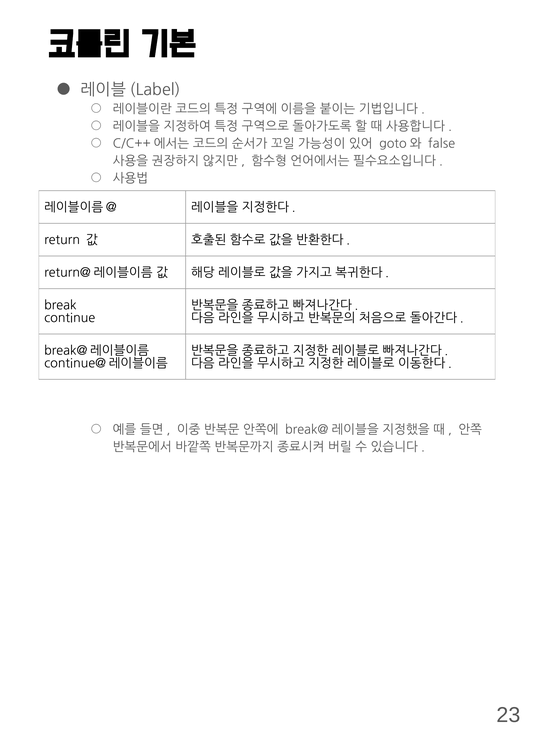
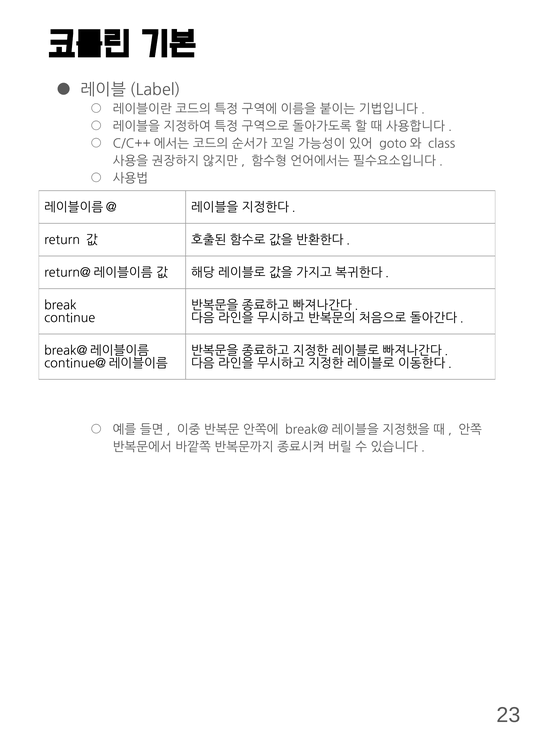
false: false -> class
